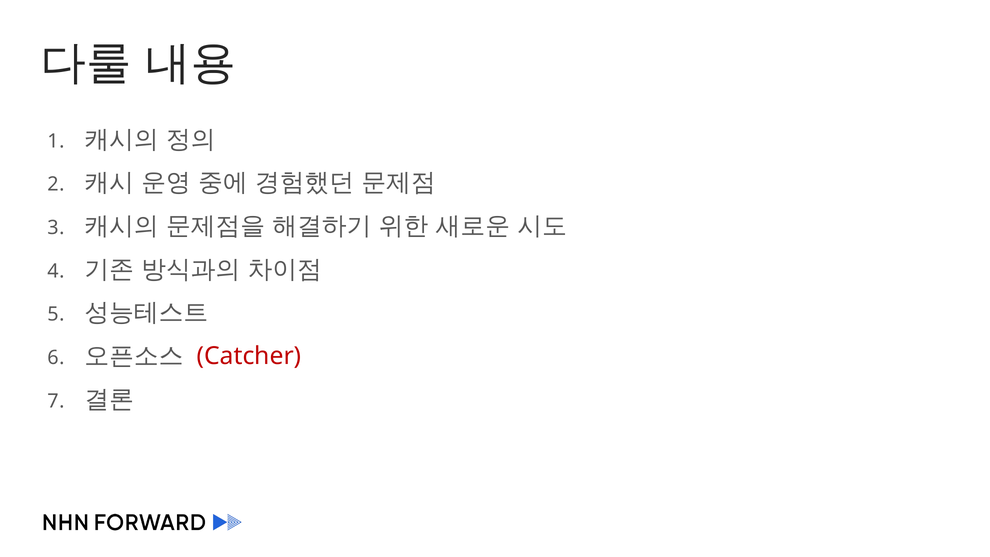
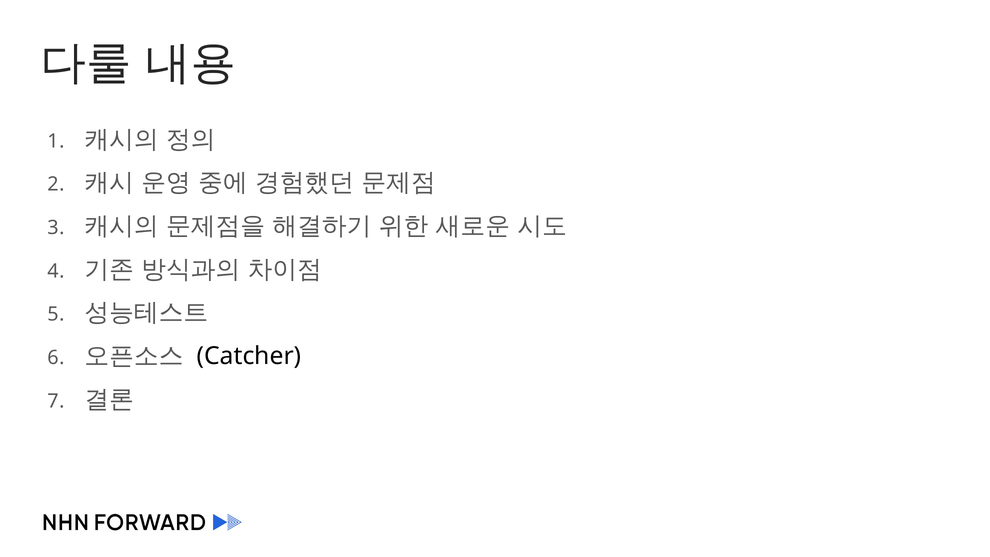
Catcher colour: red -> black
